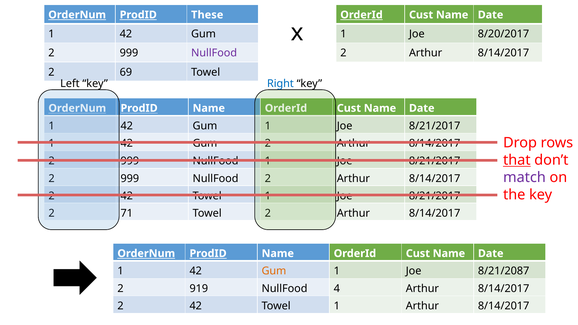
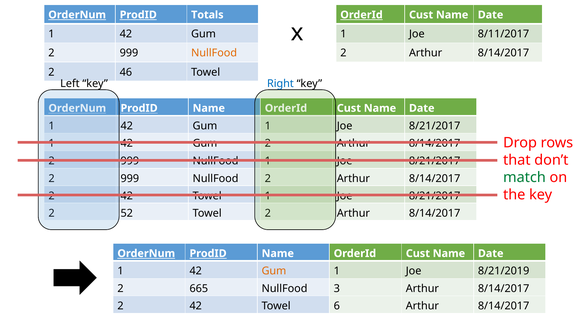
These: These -> Totals
8/20/2017: 8/20/2017 -> 8/11/2017
NullFood at (214, 53) colour: purple -> orange
69: 69 -> 46
that underline: present -> none
match colour: purple -> green
71: 71 -> 52
8/21/2087: 8/21/2087 -> 8/21/2019
919: 919 -> 665
4: 4 -> 3
1 at (337, 306): 1 -> 6
